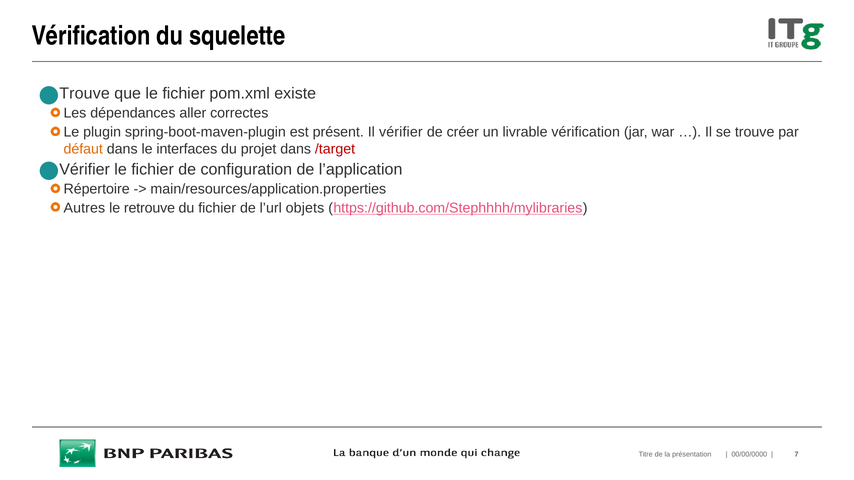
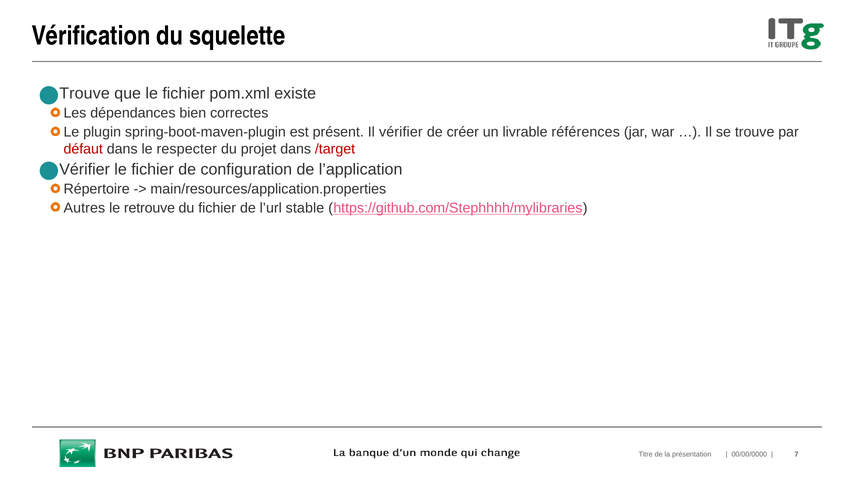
aller: aller -> bien
livrable vérification: vérification -> références
défaut colour: orange -> red
interfaces: interfaces -> respecter
objets: objets -> stable
